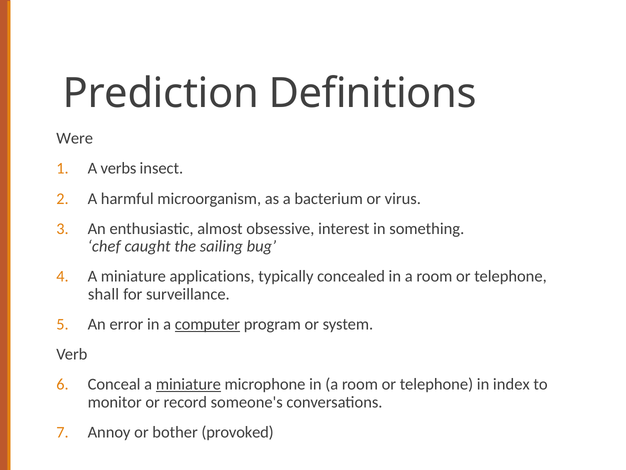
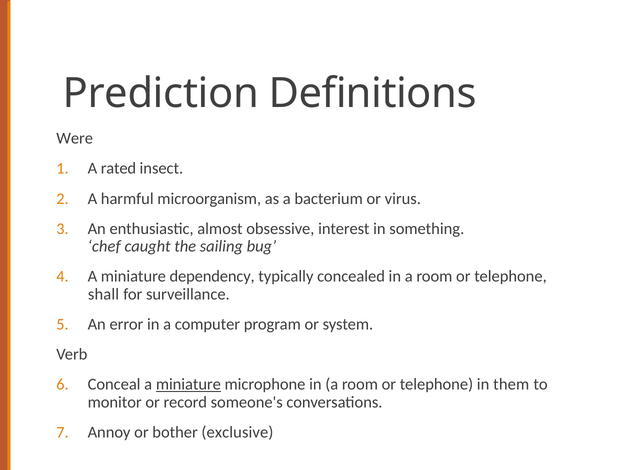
verbs: verbs -> rated
applications: applications -> dependency
computer underline: present -> none
index: index -> them
provoked: provoked -> exclusive
